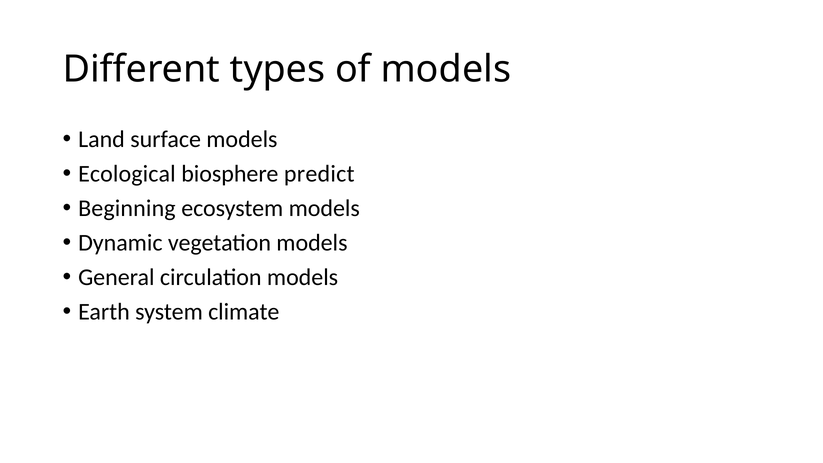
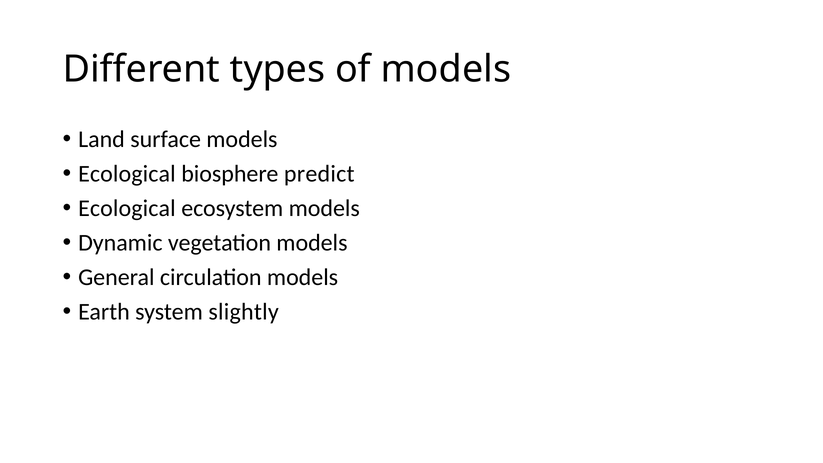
Beginning at (127, 208): Beginning -> Ecological
climate: climate -> slightly
